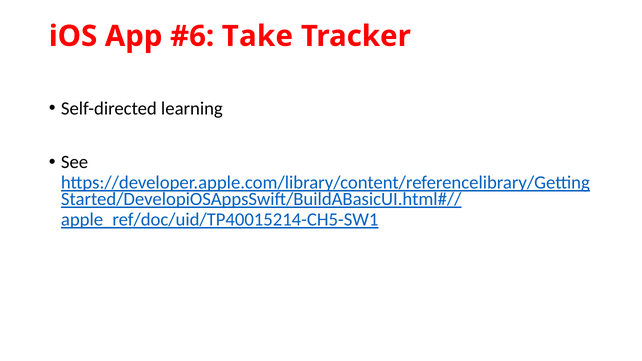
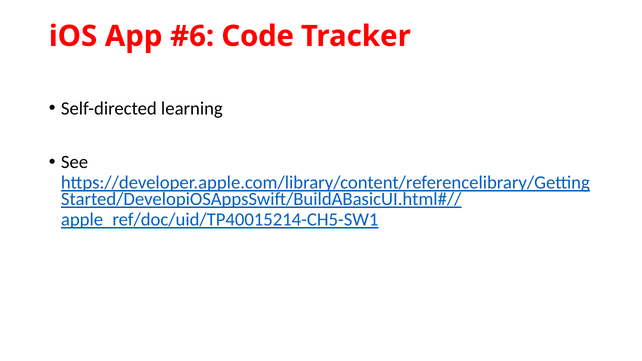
Take: Take -> Code
